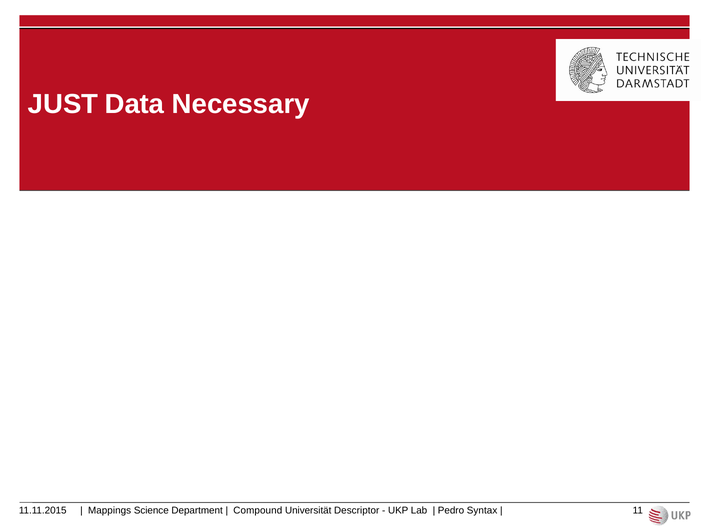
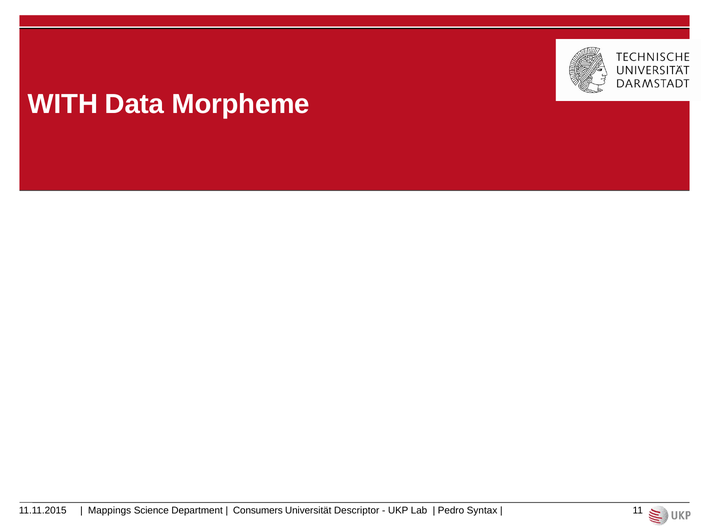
JUST: JUST -> WITH
Necessary: Necessary -> Morpheme
Compound: Compound -> Consumers
